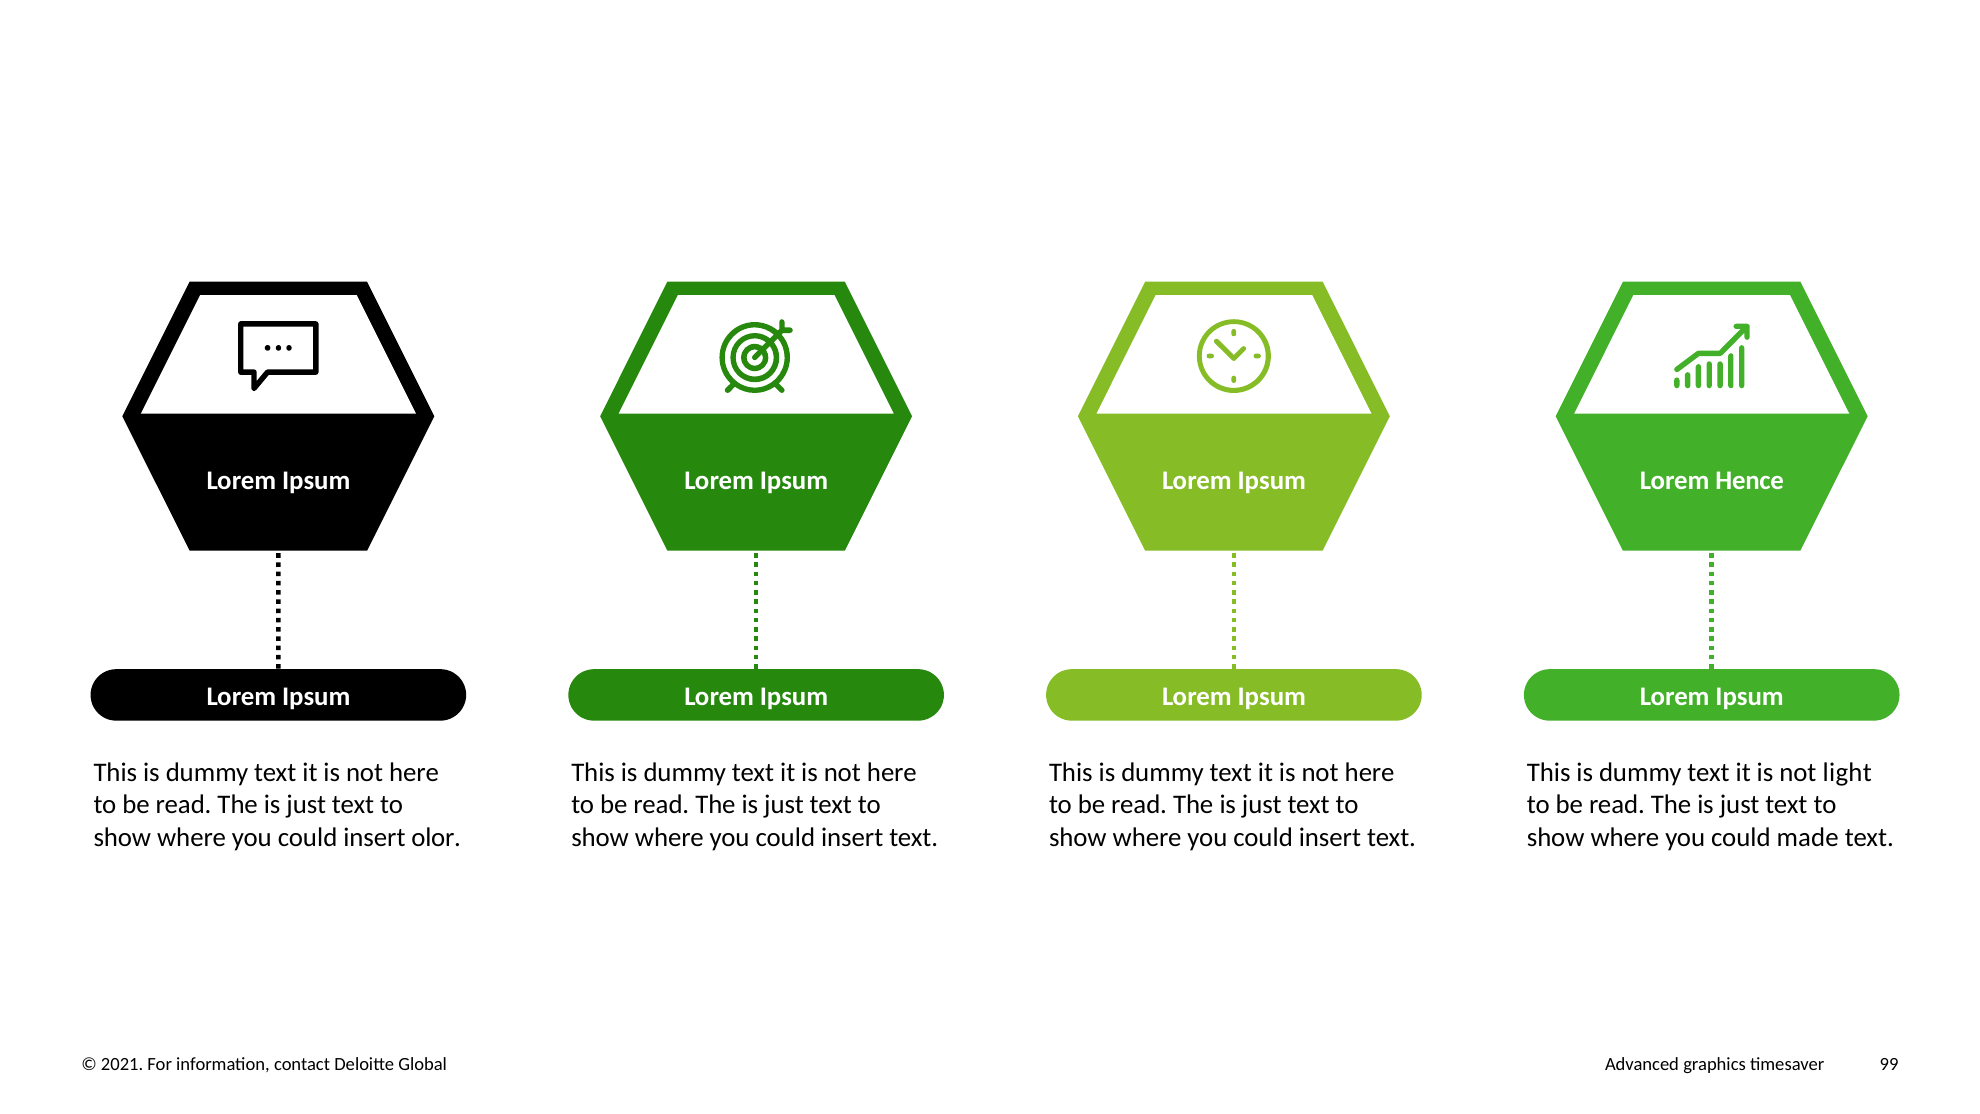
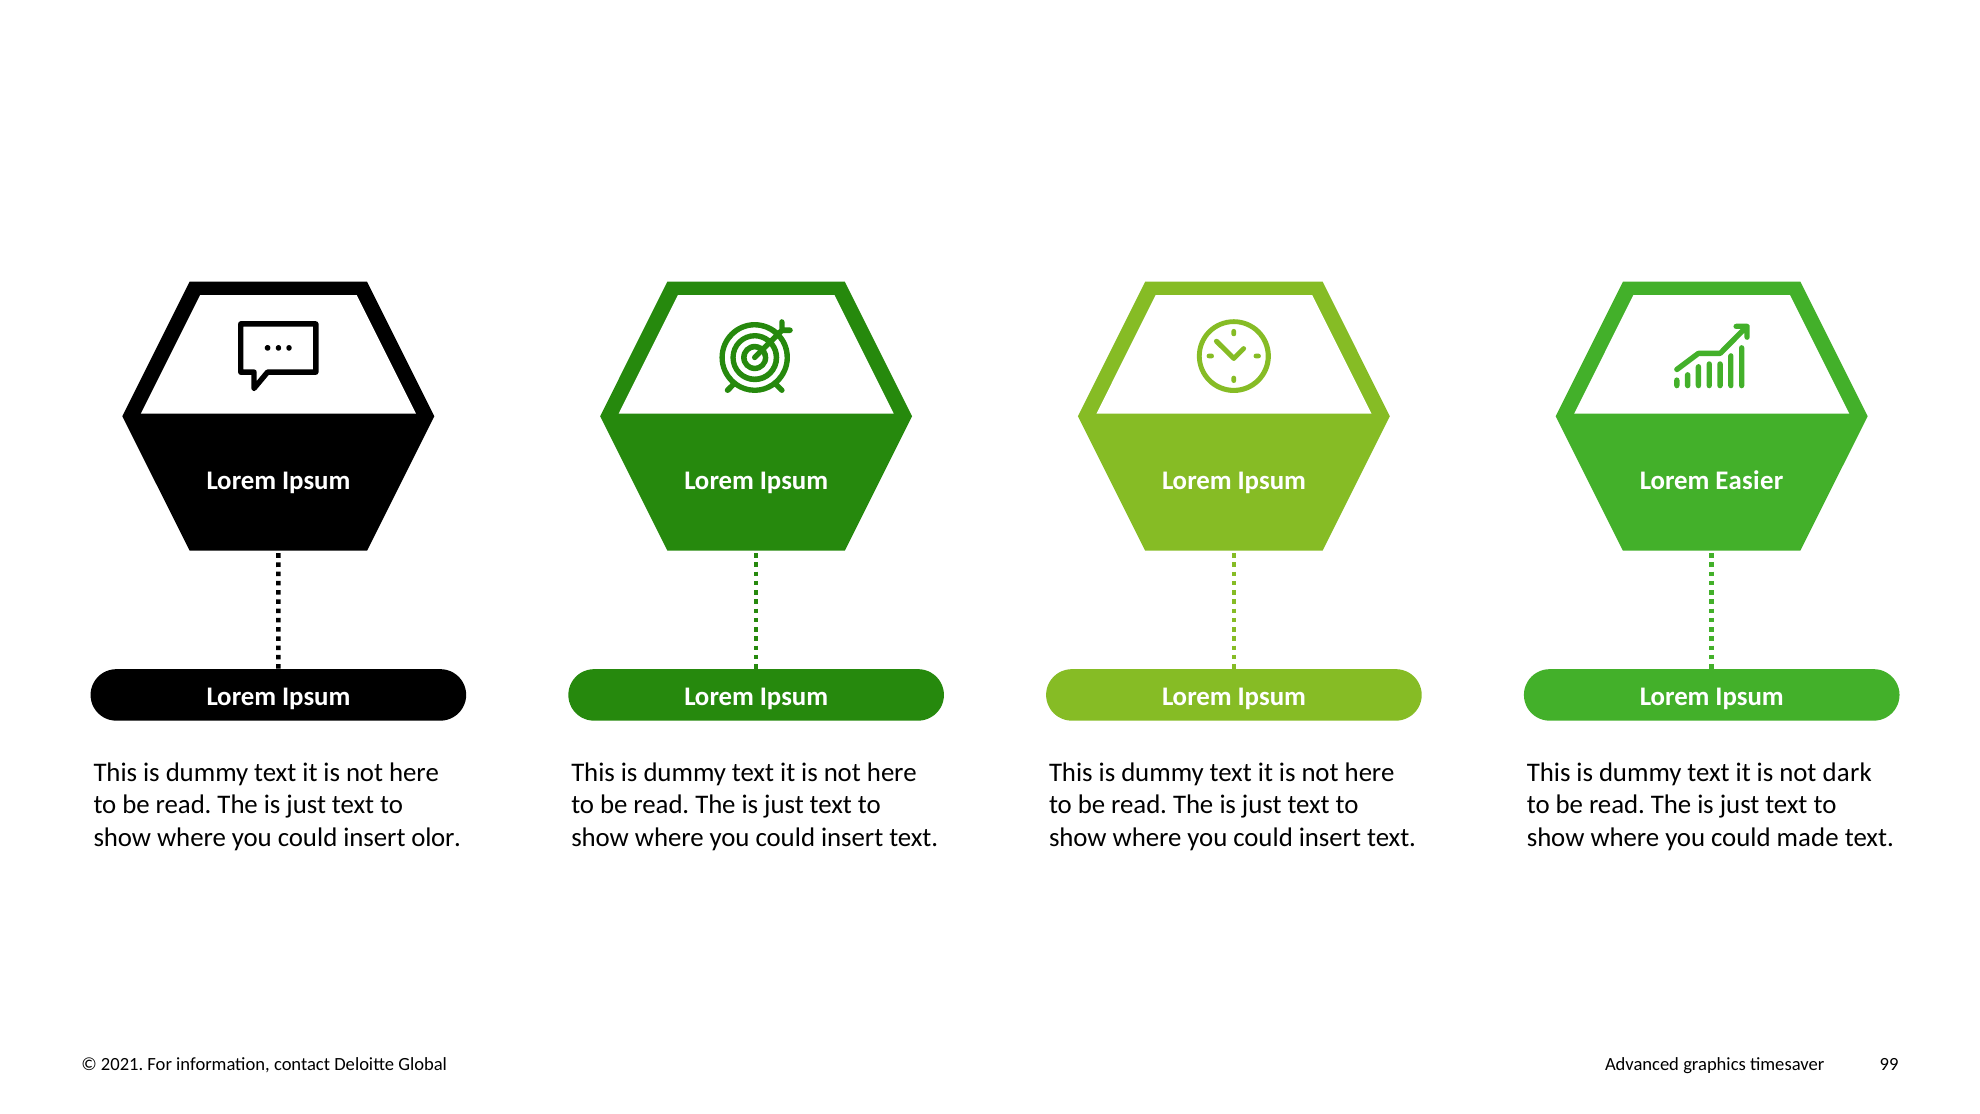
Hence: Hence -> Easier
light: light -> dark
